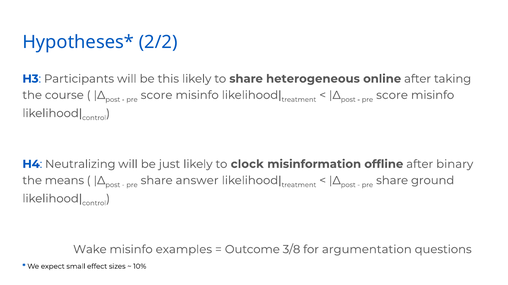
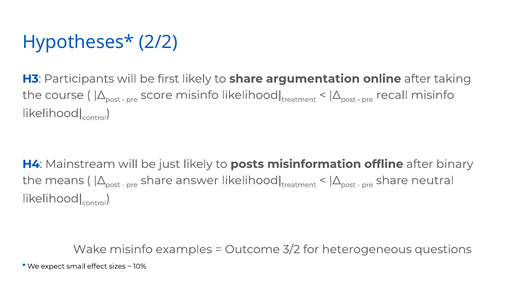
this: this -> first
heterogeneous: heterogeneous -> argumentation
score at (392, 95): score -> recall
Neutralizing: Neutralizing -> Mainstream
clock: clock -> posts
ground: ground -> neutral
3/8: 3/8 -> 3/2
argumentation: argumentation -> heterogeneous
